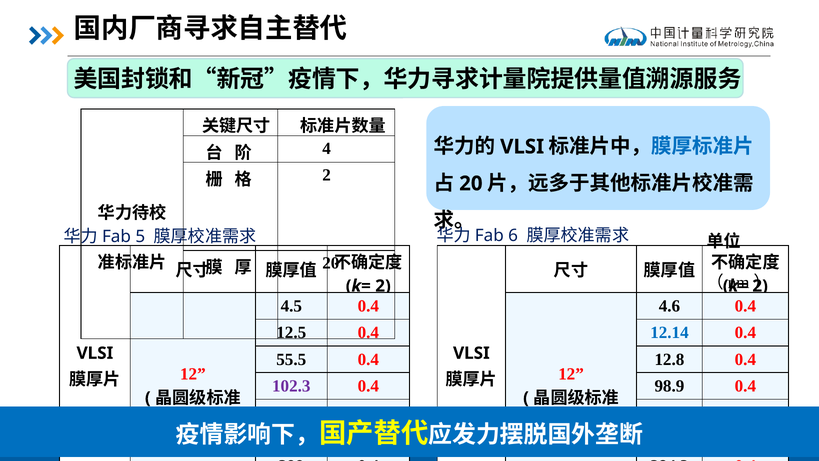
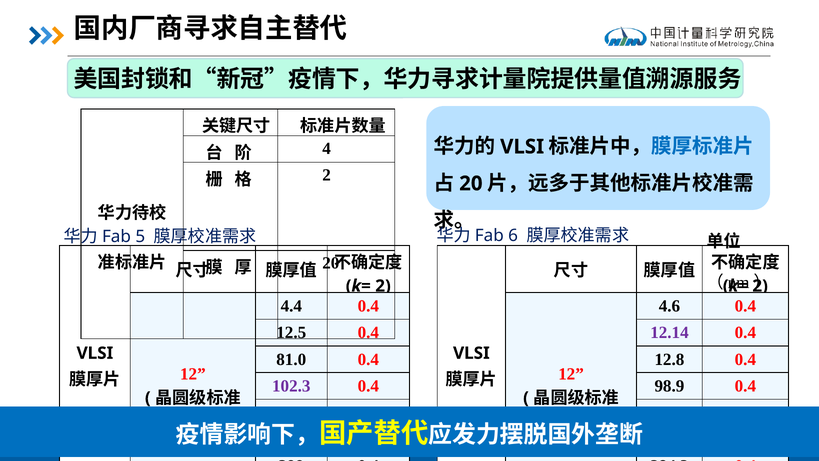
4.5: 4.5 -> 4.4
12.14 colour: blue -> purple
55.5: 55.5 -> 81.0
